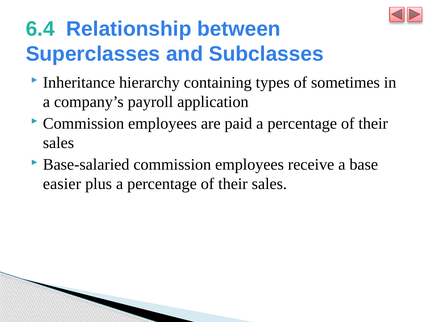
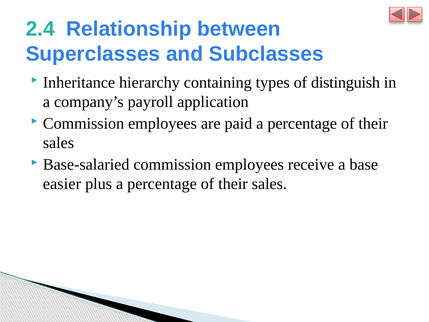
6.4: 6.4 -> 2.4
sometimes: sometimes -> distinguish
